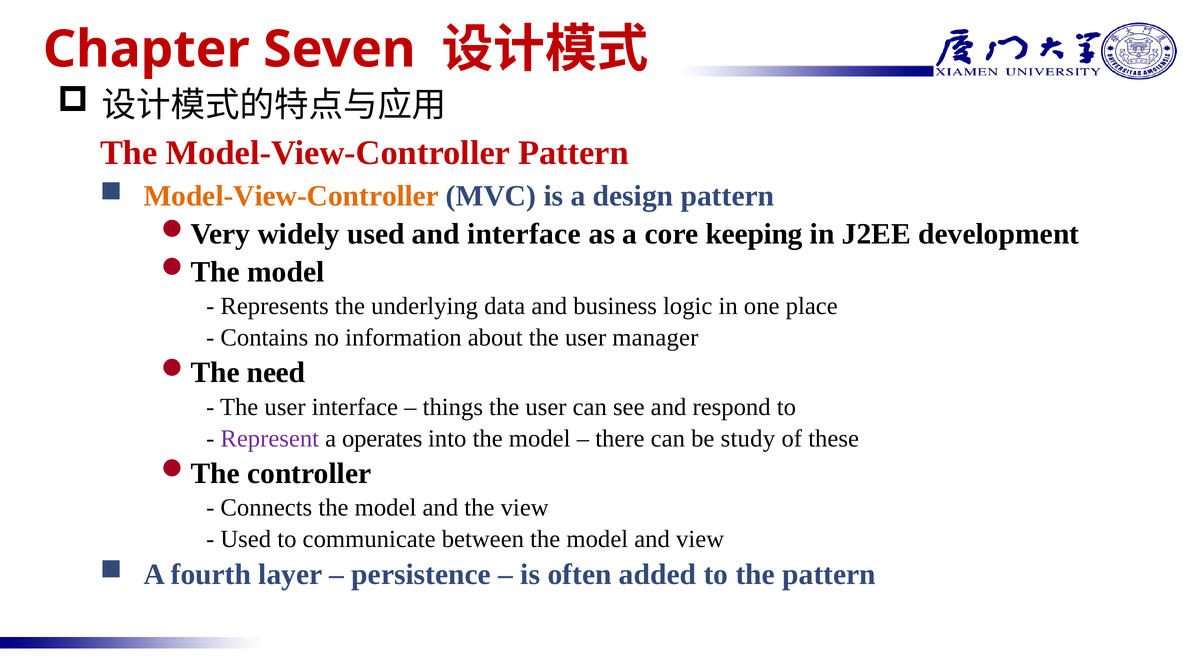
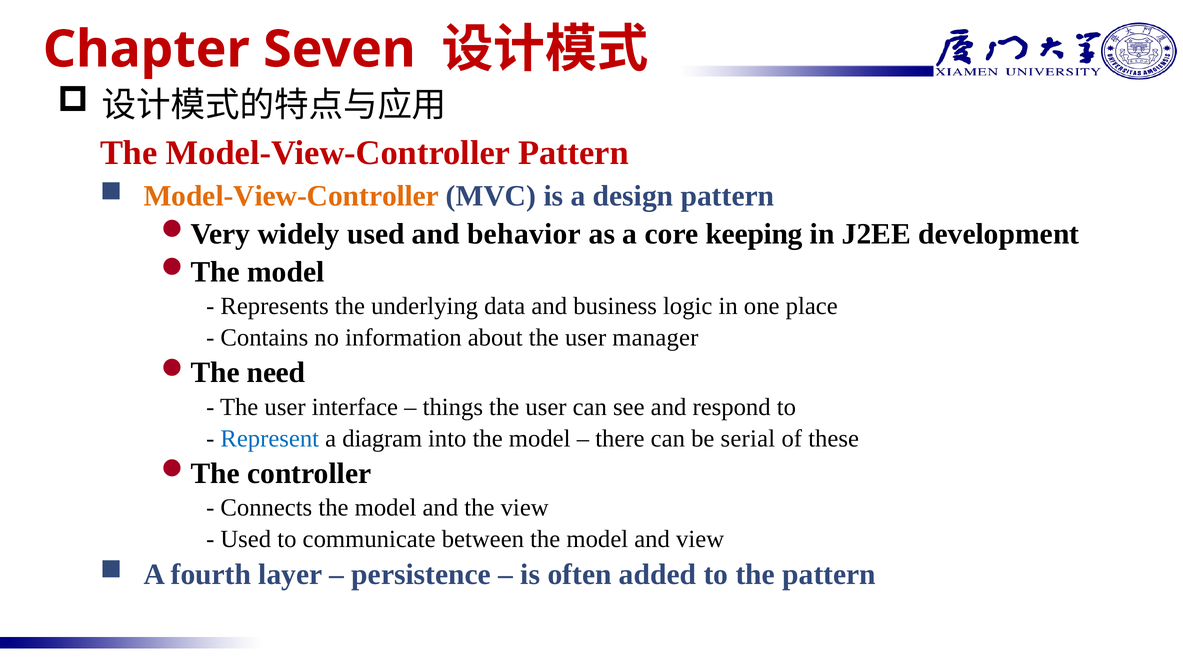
and interface: interface -> behavior
Represent colour: purple -> blue
operates: operates -> diagram
study: study -> serial
